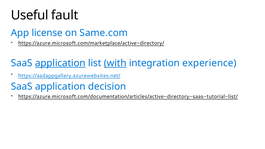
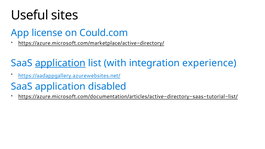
fault: fault -> sites
Same.com: Same.com -> Could.com
with underline: present -> none
decision: decision -> disabled
